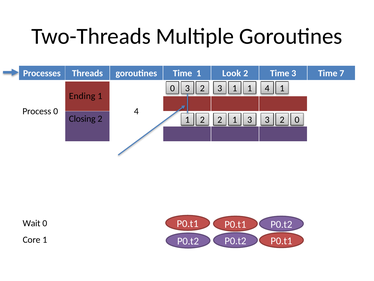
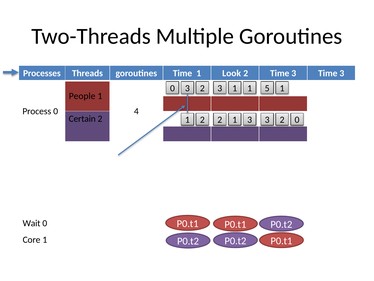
3 Time 7: 7 -> 3
1 1 4: 4 -> 5
Ending: Ending -> People
Closing: Closing -> Certain
